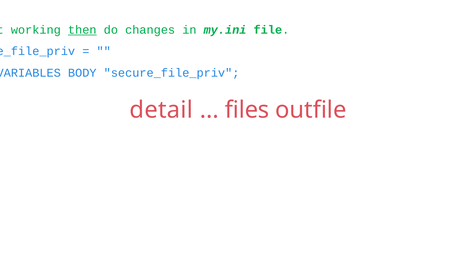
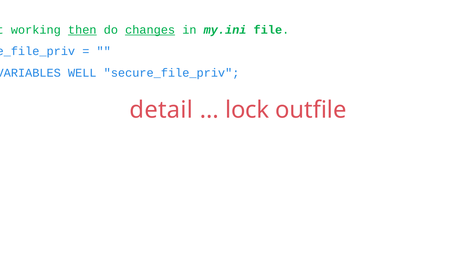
changes underline: none -> present
BODY: BODY -> WELL
files: files -> lock
